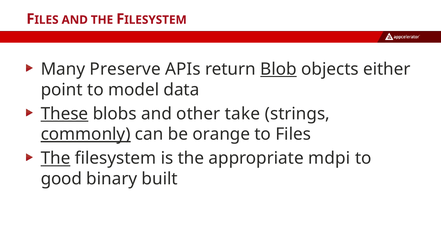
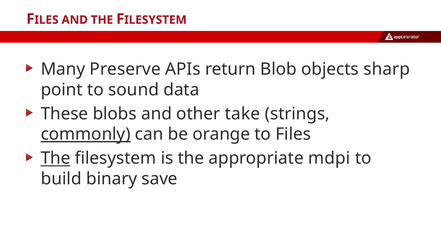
Blob underline: present -> none
either: either -> sharp
model: model -> sound
These underline: present -> none
good: good -> build
built: built -> save
